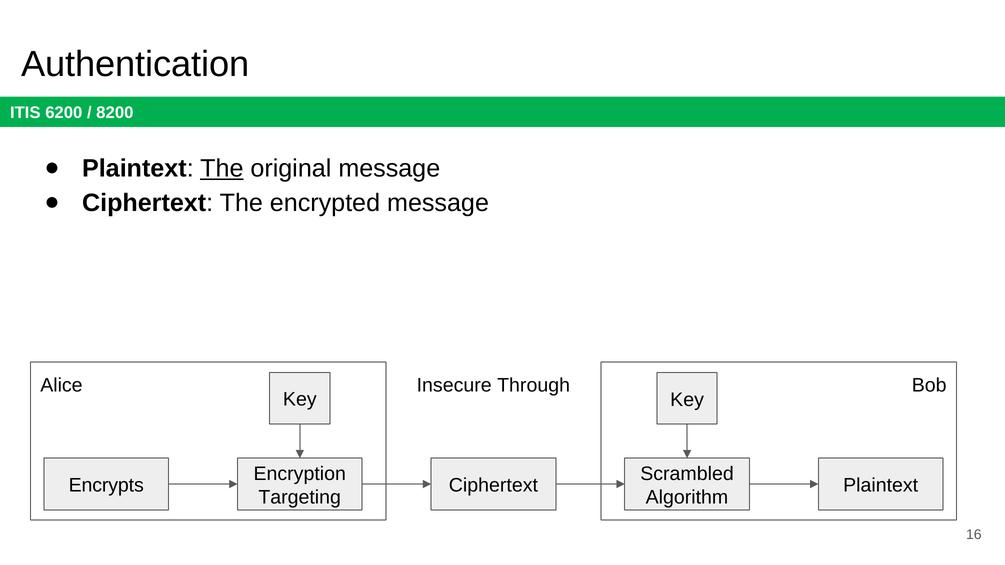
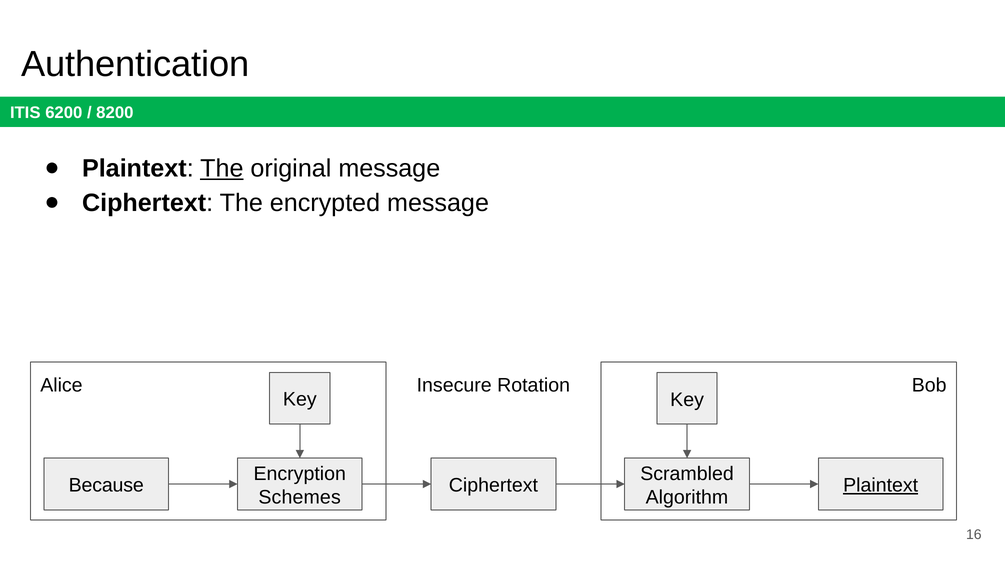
Through: Through -> Rotation
Encrypts: Encrypts -> Because
Plaintext at (881, 486) underline: none -> present
Targeting: Targeting -> Schemes
